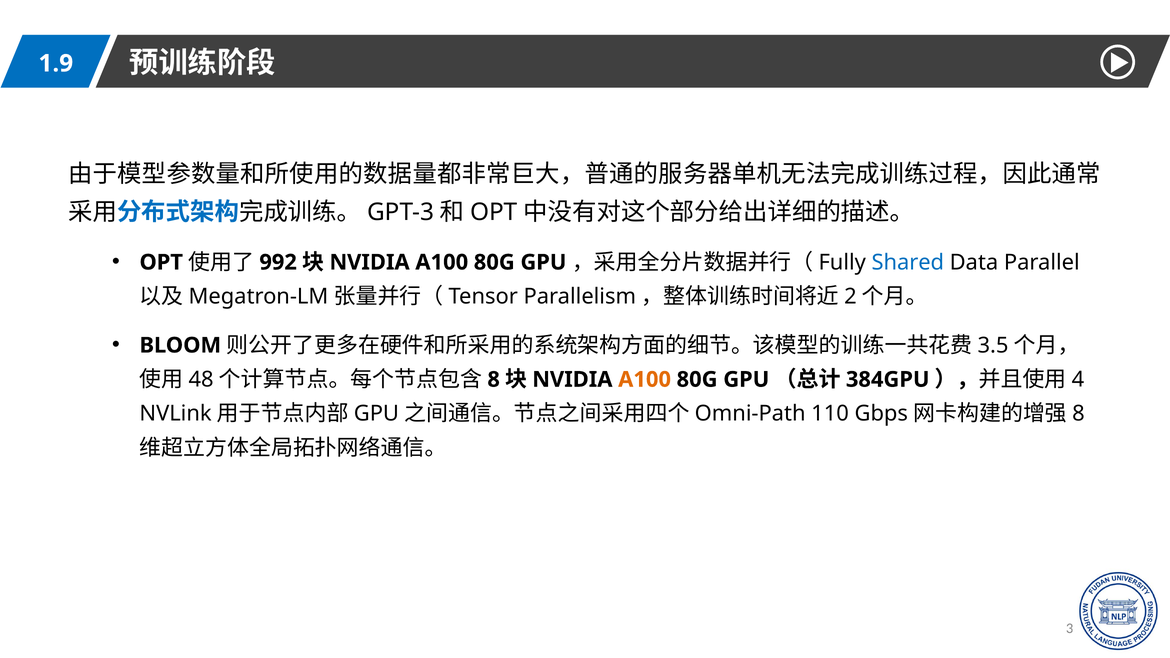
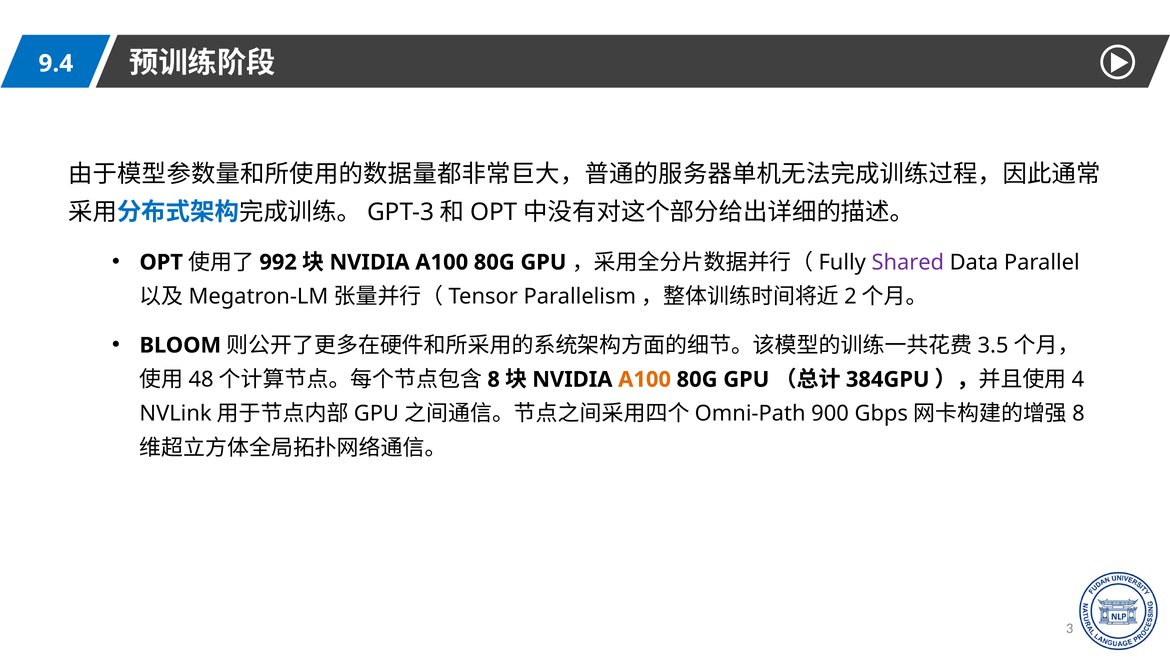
1.9: 1.9 -> 9.4
Shared colour: blue -> purple
110: 110 -> 900
